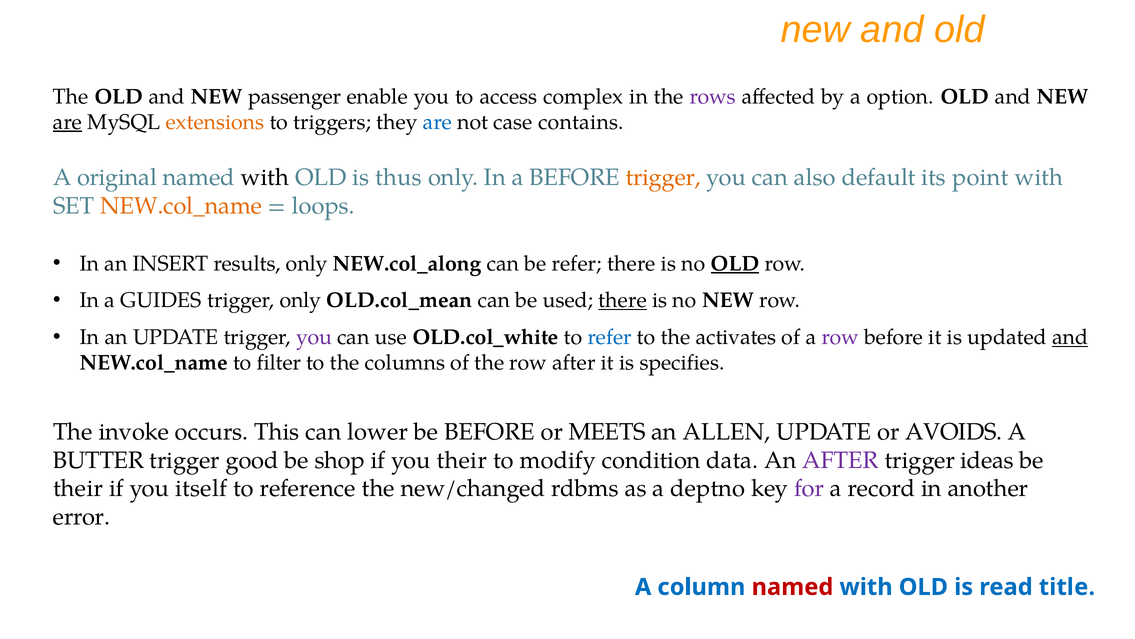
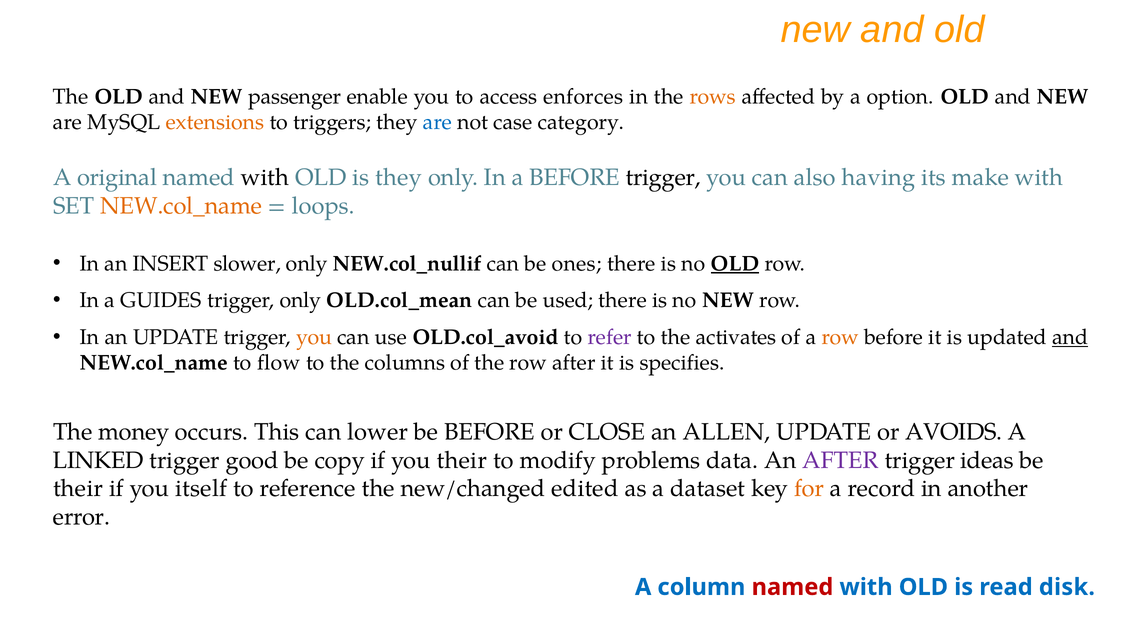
complex: complex -> enforces
rows colour: purple -> orange
are at (68, 122) underline: present -> none
contains: contains -> category
is thus: thus -> they
trigger at (663, 177) colour: orange -> black
default: default -> having
point: point -> make
results: results -> slower
NEW.col_along: NEW.col_along -> NEW.col_nullif
be refer: refer -> ones
there at (623, 300) underline: present -> none
you at (314, 337) colour: purple -> orange
OLD.col_white: OLD.col_white -> OLD.col_avoid
refer at (610, 337) colour: blue -> purple
row at (840, 337) colour: purple -> orange
filter: filter -> flow
invoke: invoke -> money
MEETS: MEETS -> CLOSE
BUTTER: BUTTER -> LINKED
shop: shop -> copy
condition: condition -> problems
rdbms: rdbms -> edited
deptno: deptno -> dataset
for colour: purple -> orange
title: title -> disk
